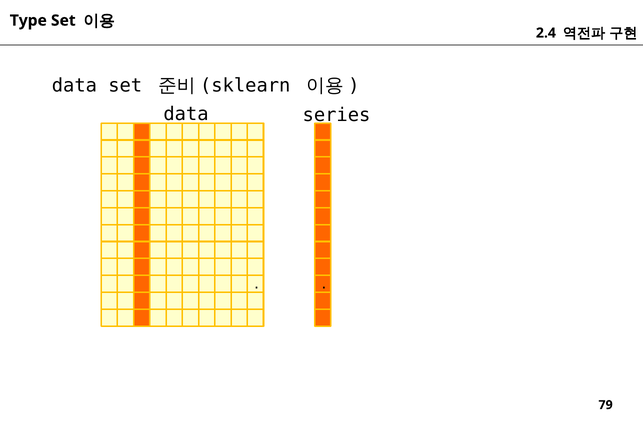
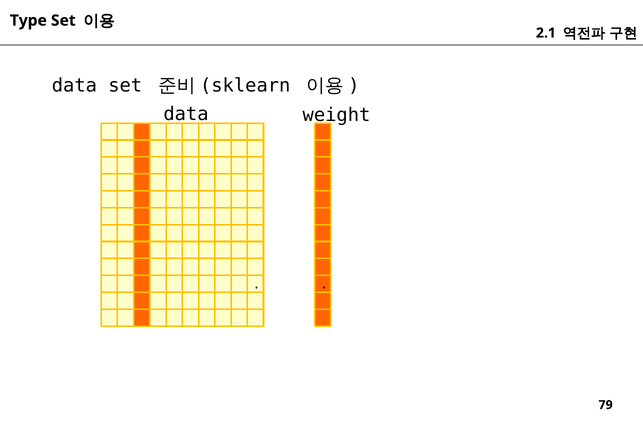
2.4: 2.4 -> 2.1
series: series -> weight
